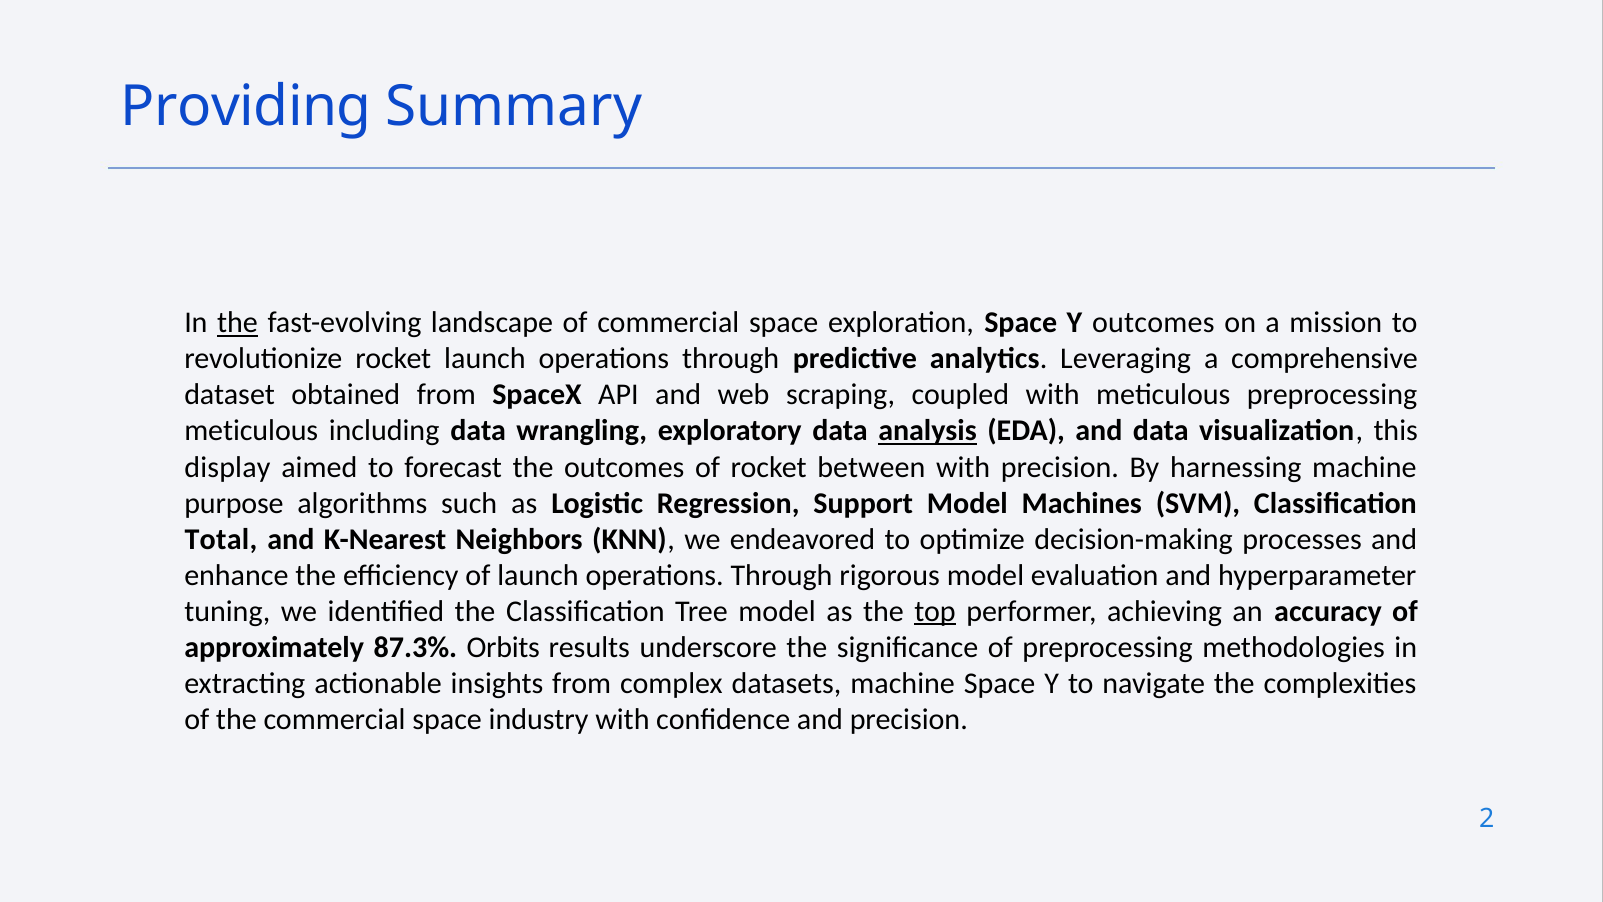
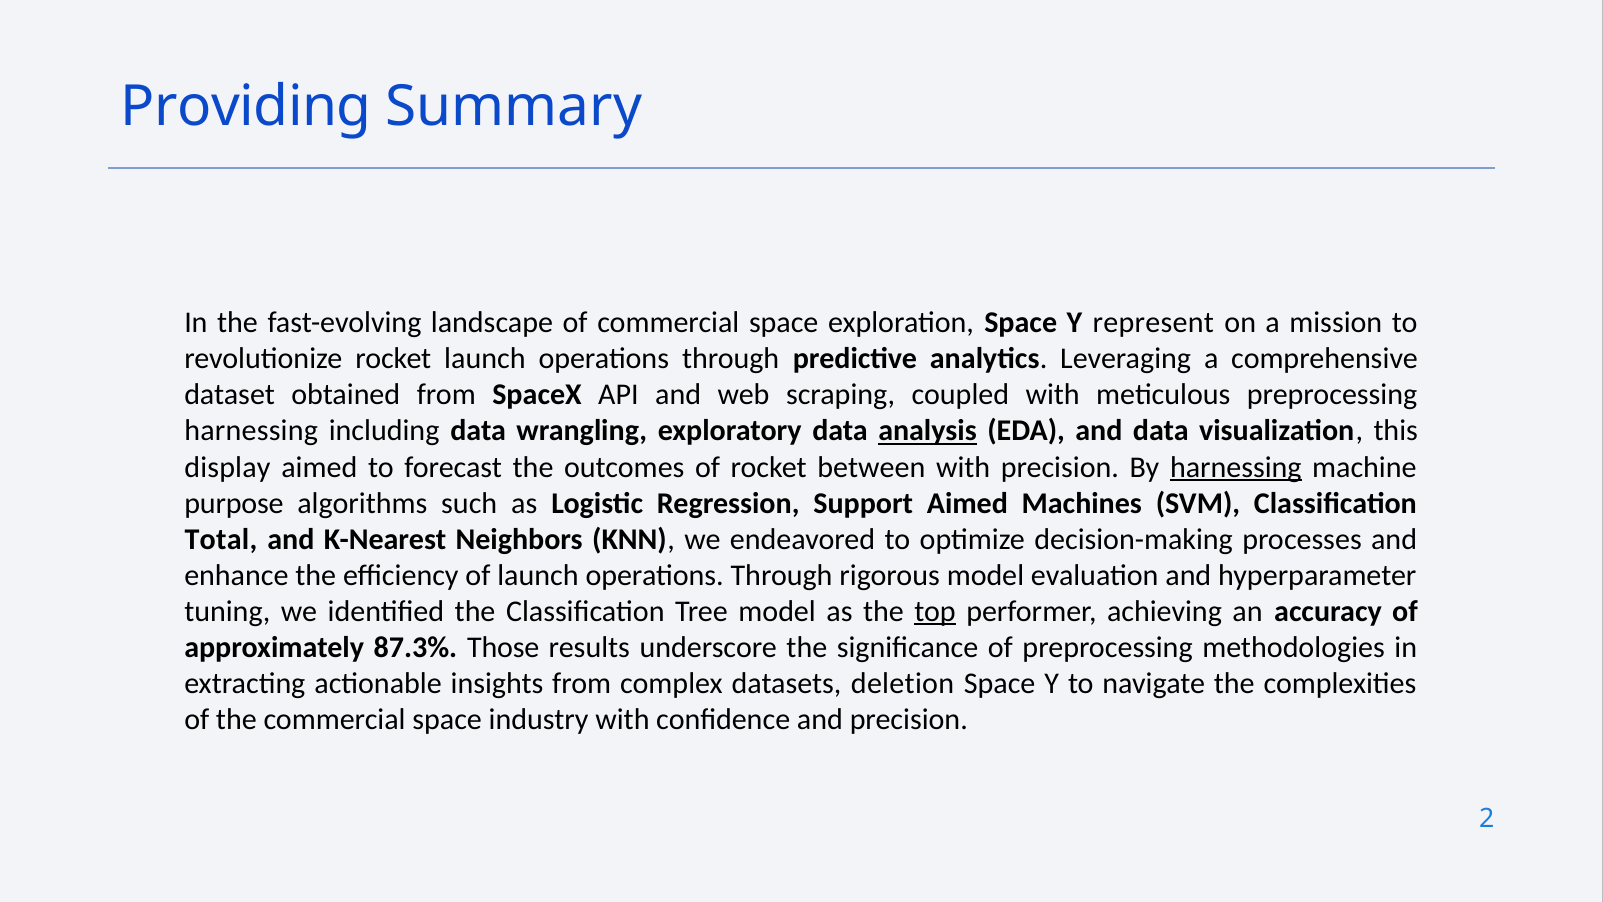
the at (238, 323) underline: present -> none
Y outcomes: outcomes -> represent
meticulous at (251, 431): meticulous -> harnessing
harnessing at (1236, 467) underline: none -> present
Support Model: Model -> Aimed
Orbits: Orbits -> Those
datasets machine: machine -> deletion
